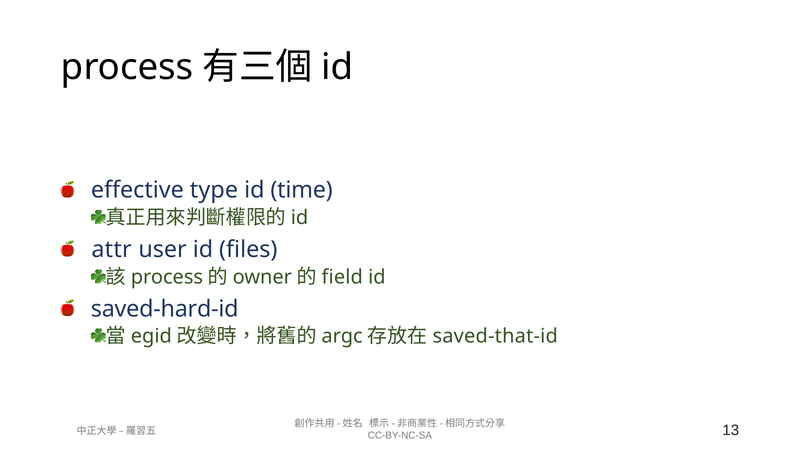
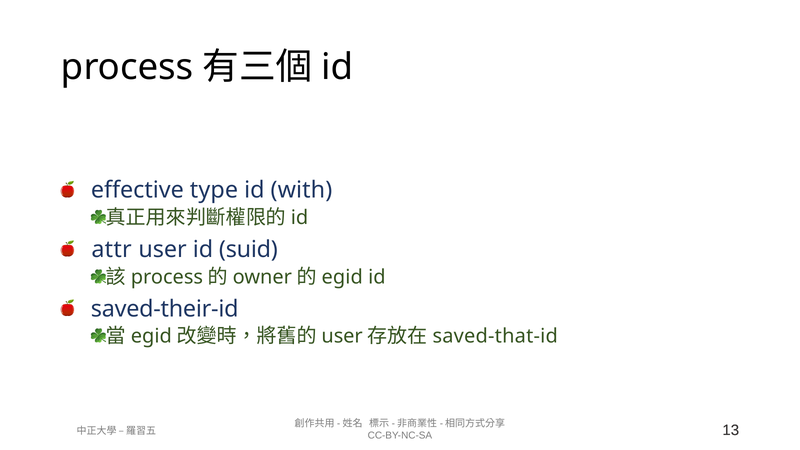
time: time -> with
files: files -> suid
field at (342, 277): field -> egid
saved-hard-id: saved-hard-id -> saved-their-id
argc at (342, 336): argc -> user
